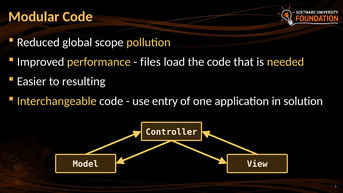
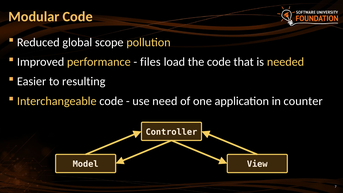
entry: entry -> need
solution: solution -> counter
